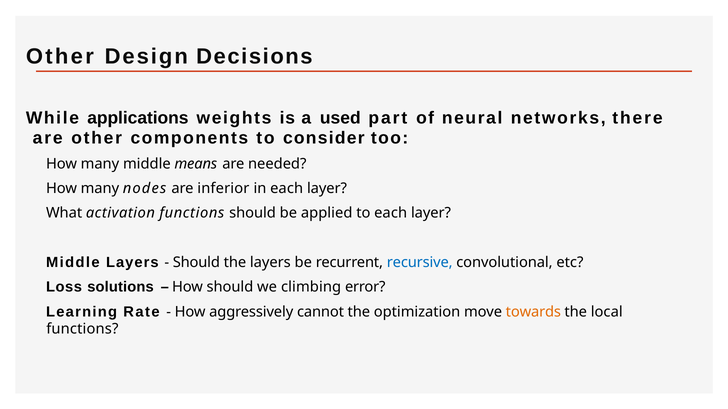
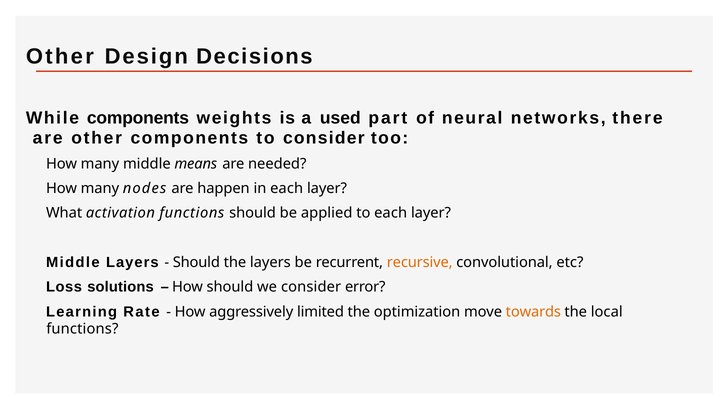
While applications: applications -> components
inferior: inferior -> happen
recursive colour: blue -> orange
we climbing: climbing -> consider
cannot: cannot -> limited
